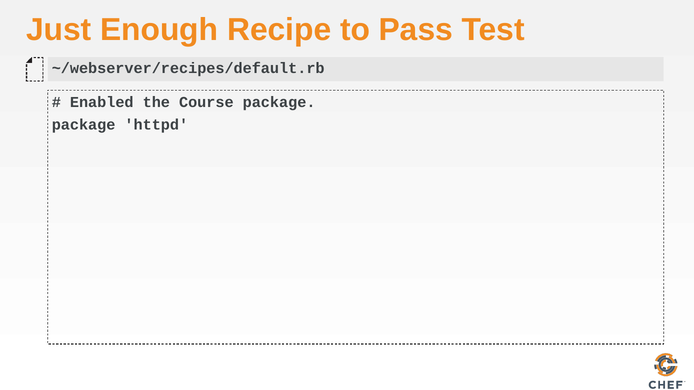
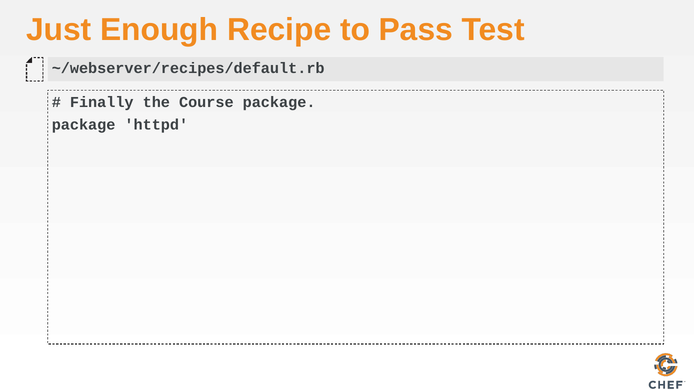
Enabled: Enabled -> Finally
